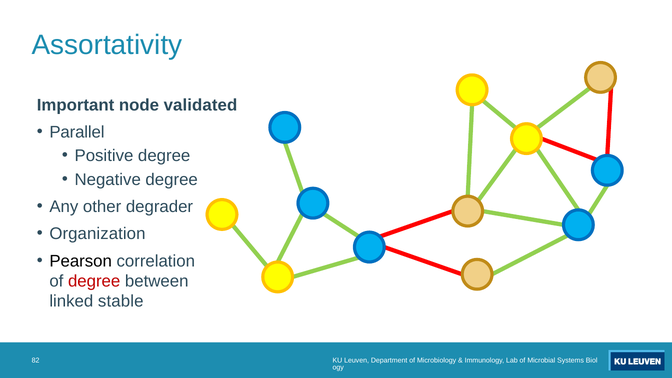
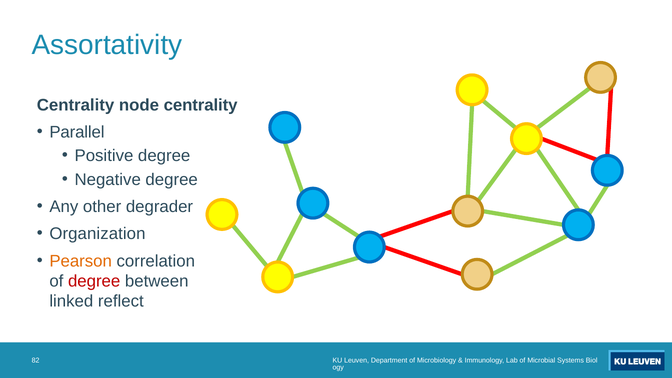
Important at (76, 105): Important -> Centrality
node validated: validated -> centrality
Pearson colour: black -> orange
stable: stable -> reflect
